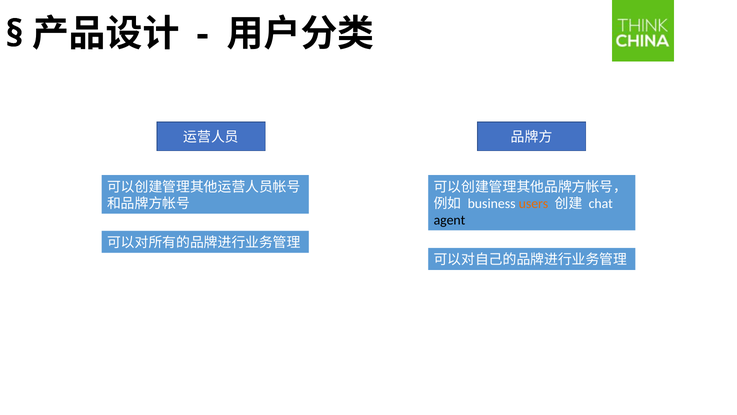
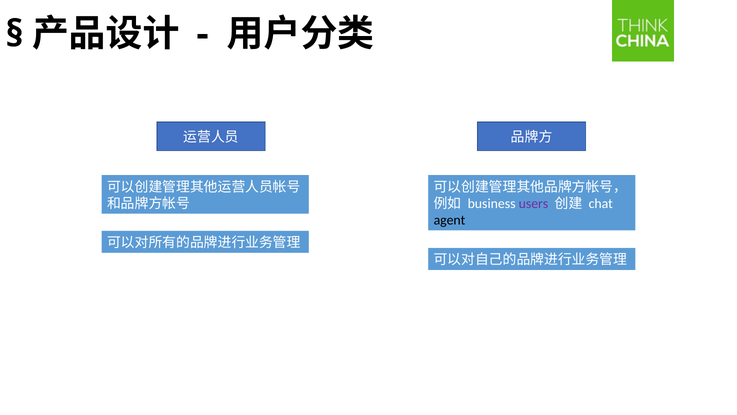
users colour: orange -> purple
